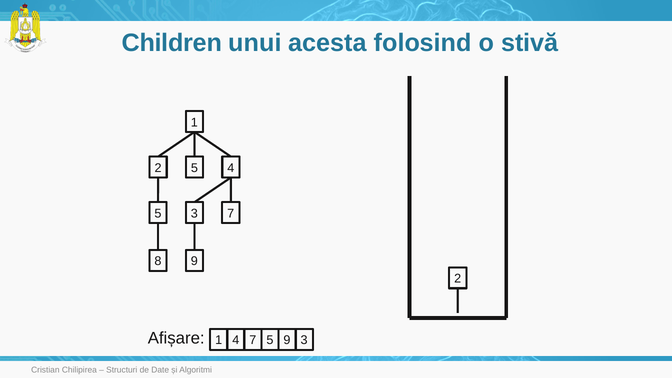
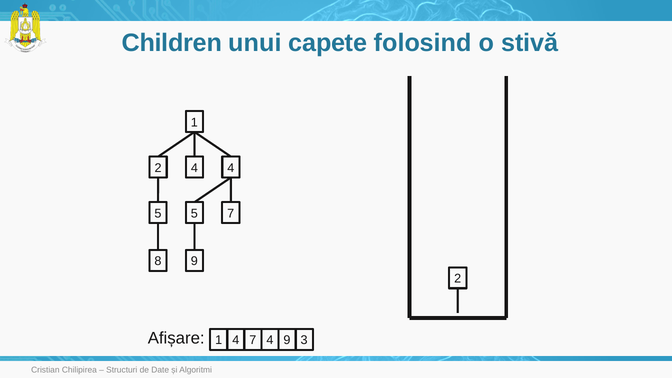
acesta: acesta -> capete
2 5: 5 -> 4
5 3: 3 -> 5
5 at (270, 340): 5 -> 4
